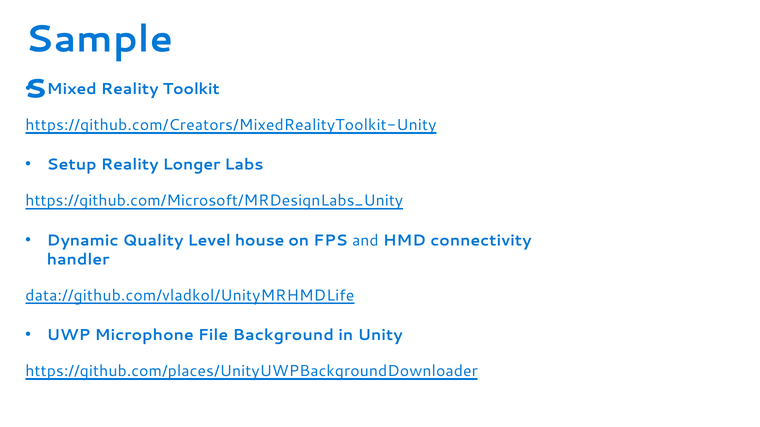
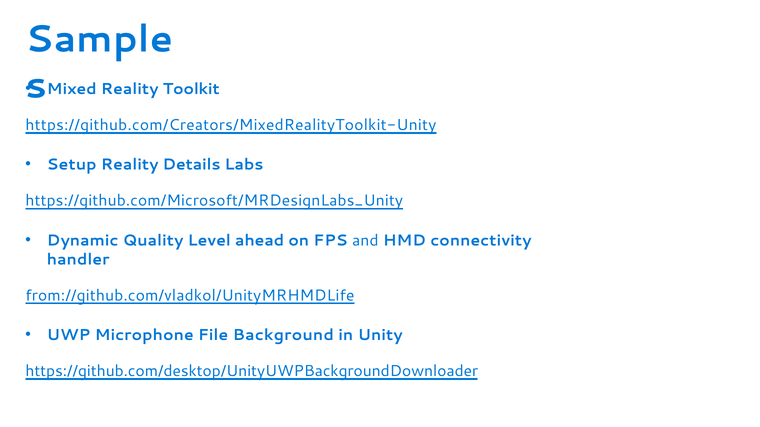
Longer: Longer -> Details
house: house -> ahead
data://github.com/vladkol/UnityMRHMDLife: data://github.com/vladkol/UnityMRHMDLife -> from://github.com/vladkol/UnityMRHMDLife
https://github.com/places/UnityUWPBackgroundDownloader: https://github.com/places/UnityUWPBackgroundDownloader -> https://github.com/desktop/UnityUWPBackgroundDownloader
